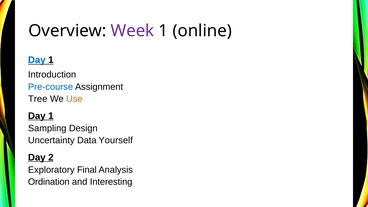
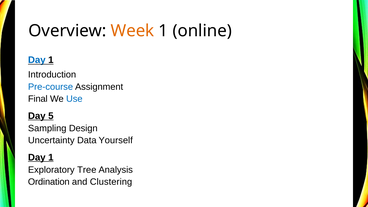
Week colour: purple -> orange
Tree: Tree -> Final
Use colour: orange -> blue
1 at (51, 116): 1 -> 5
2 at (51, 157): 2 -> 1
Final: Final -> Tree
Interesting: Interesting -> Clustering
